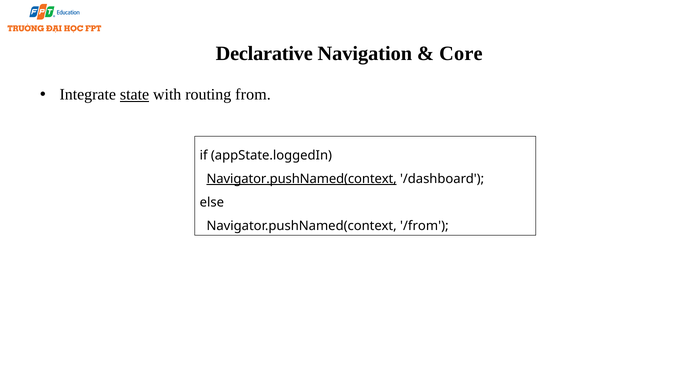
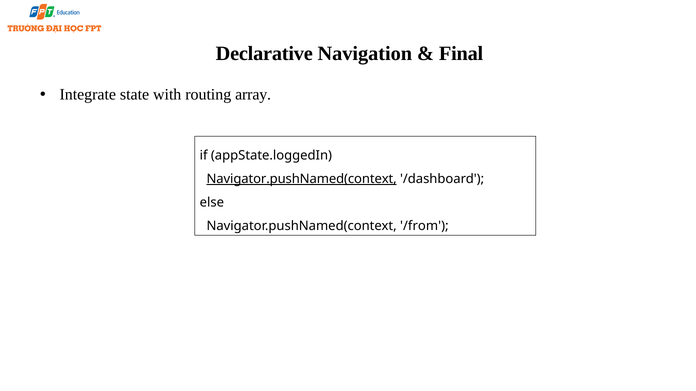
Core: Core -> Final
state underline: present -> none
from: from -> array
